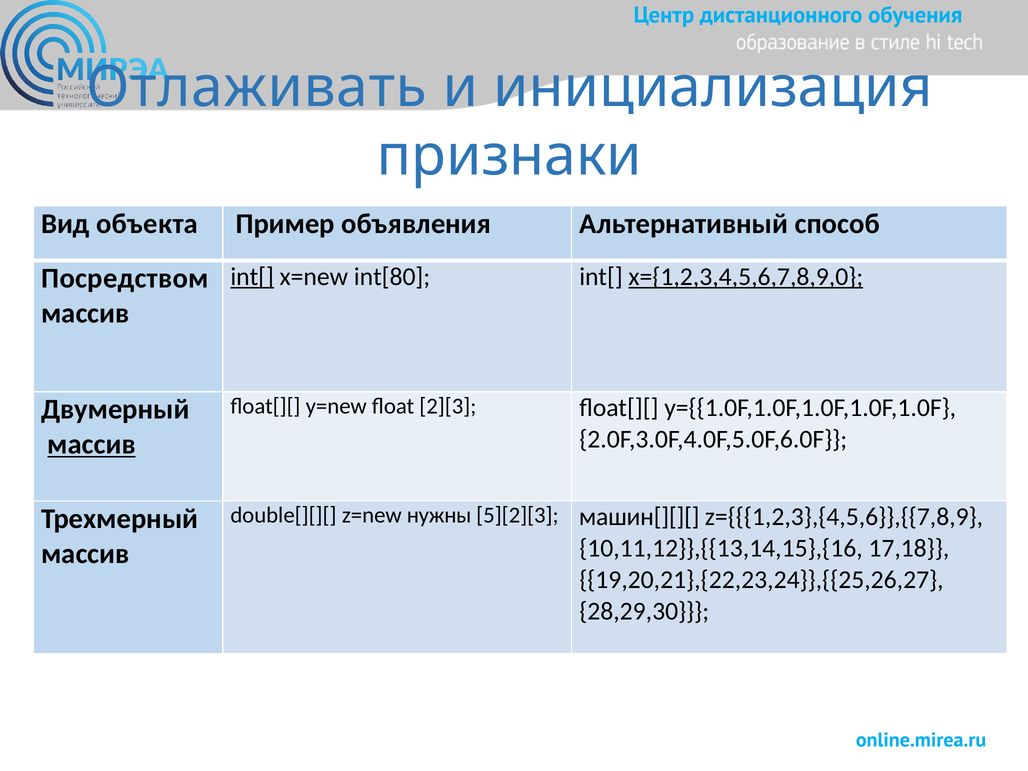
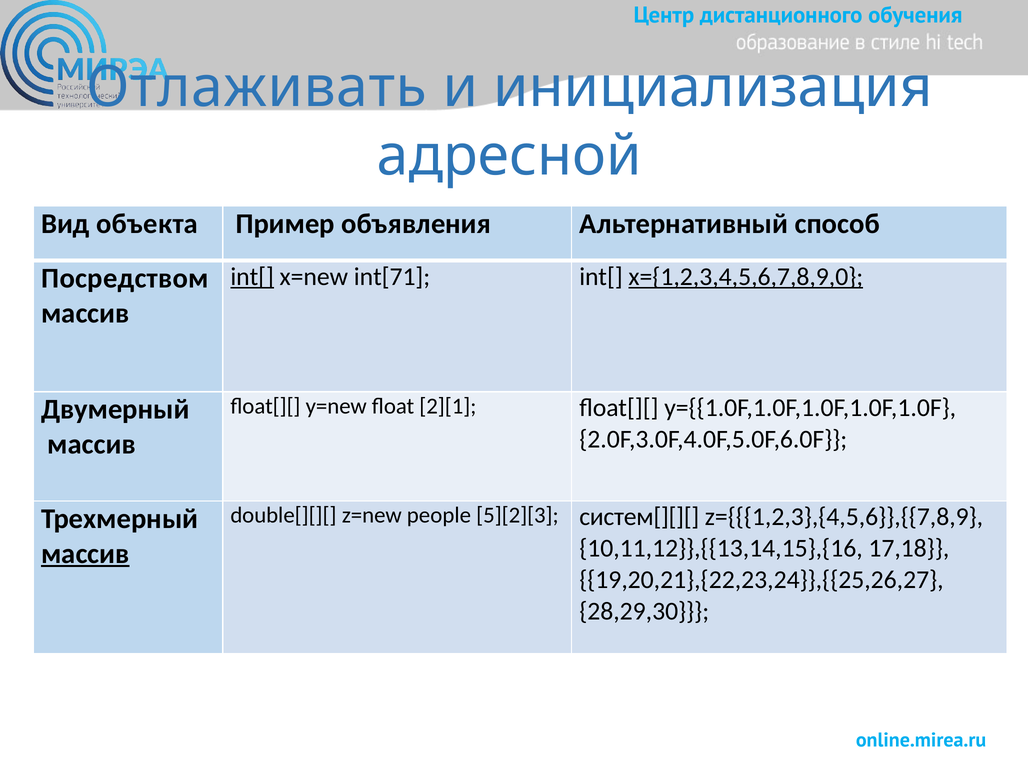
признаки: признаки -> адресной
int[80: int[80 -> int[71
2][3: 2][3 -> 2][1
массив at (92, 445) underline: present -> none
нужны: нужны -> people
машин[][][: машин[][][ -> систем[][][
массив at (85, 554) underline: none -> present
